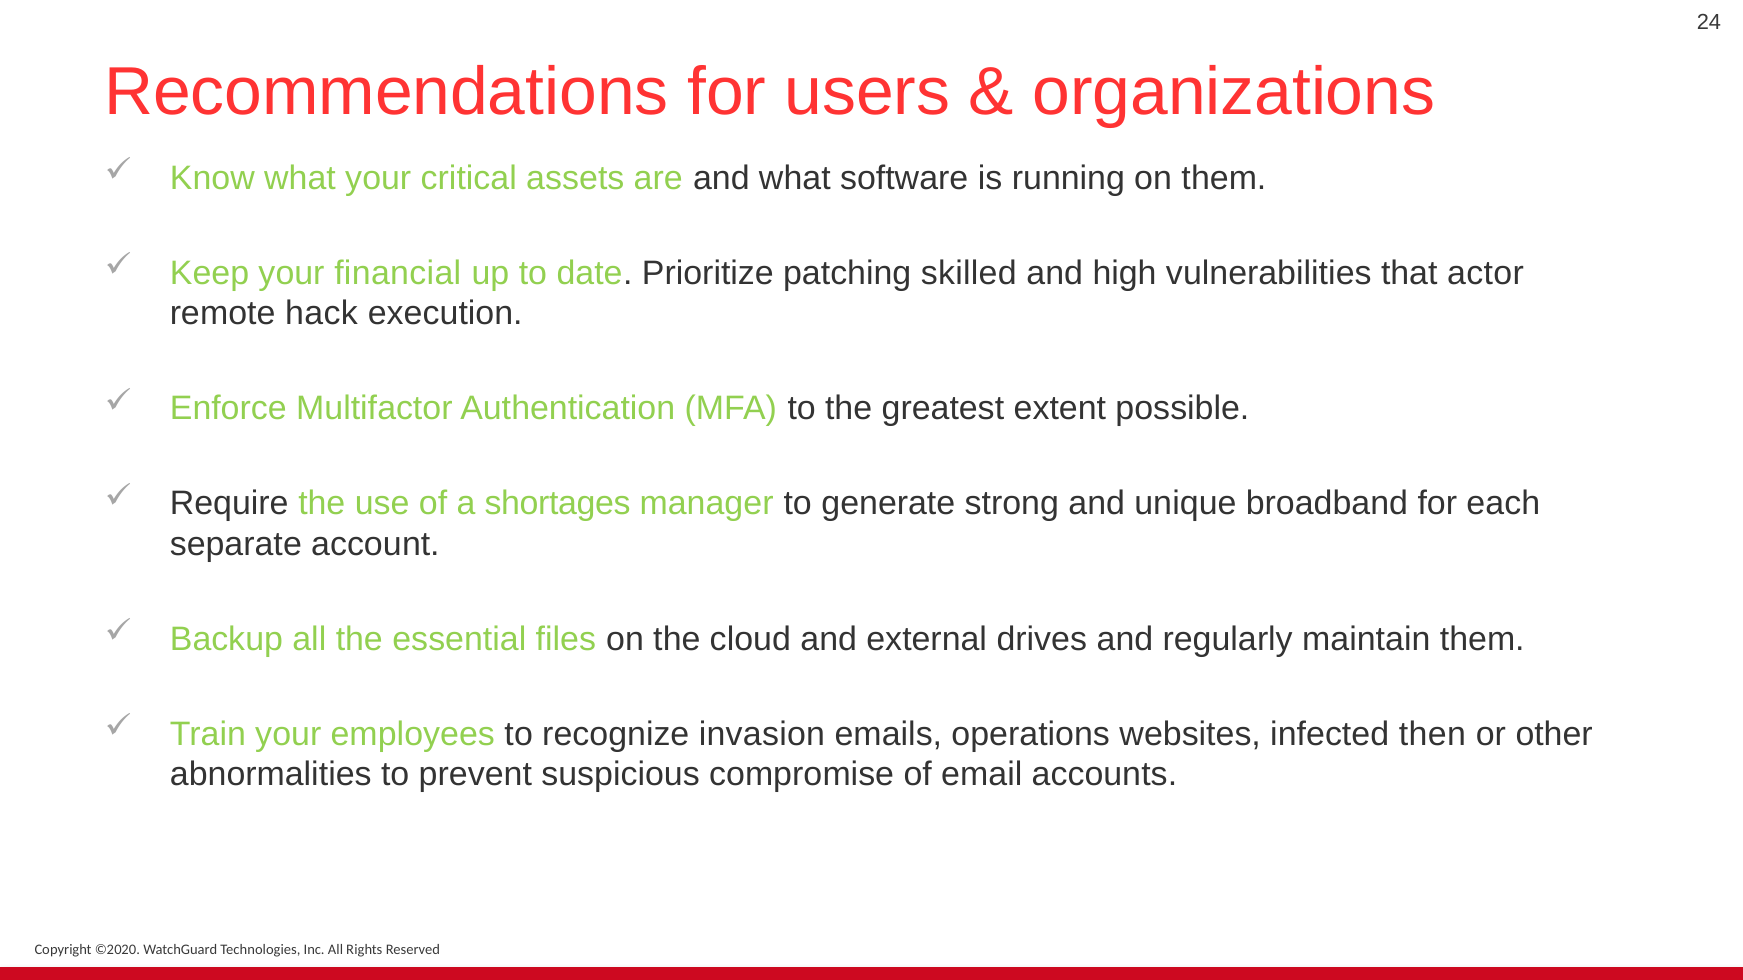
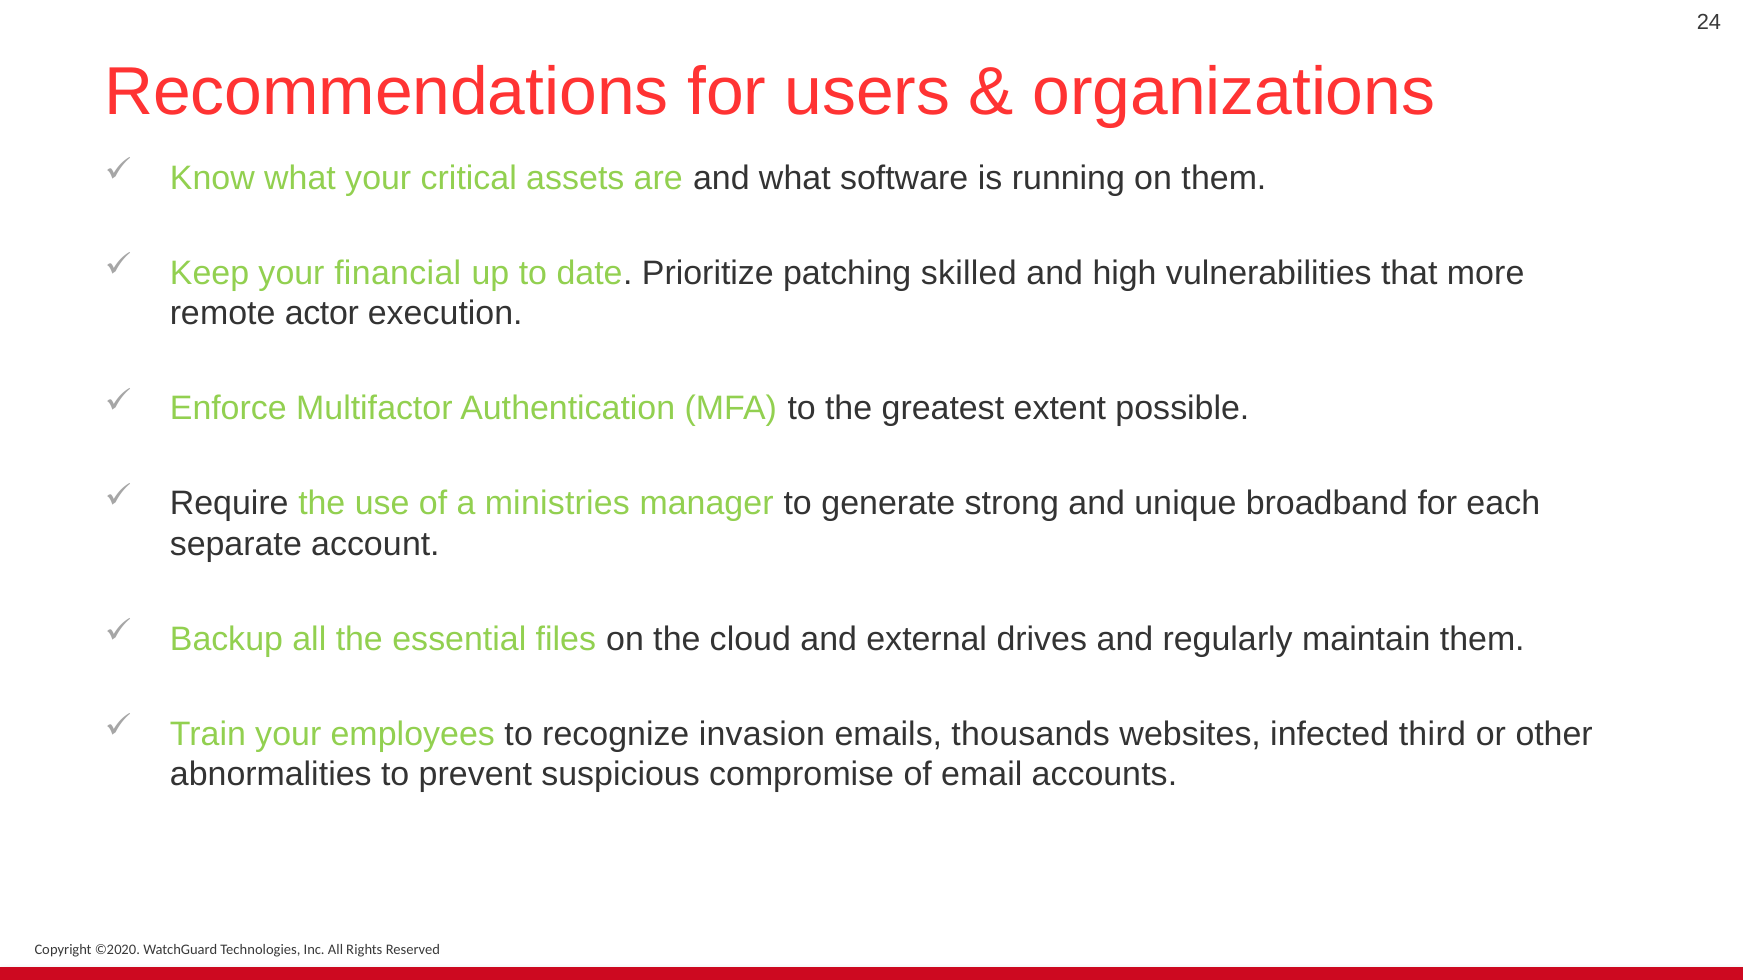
actor: actor -> more
hack: hack -> actor
shortages: shortages -> ministries
operations: operations -> thousands
then: then -> third
